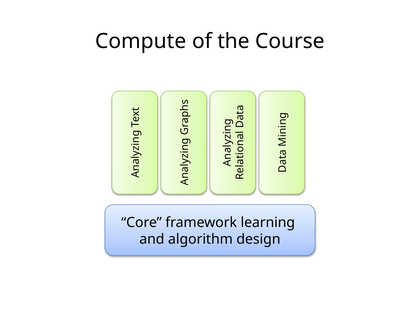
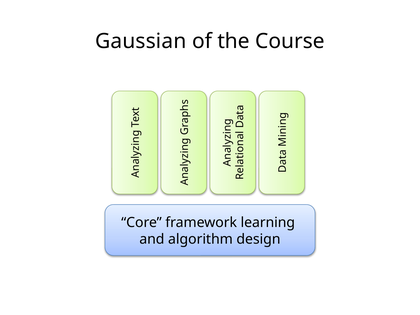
Compute: Compute -> Gaussian
